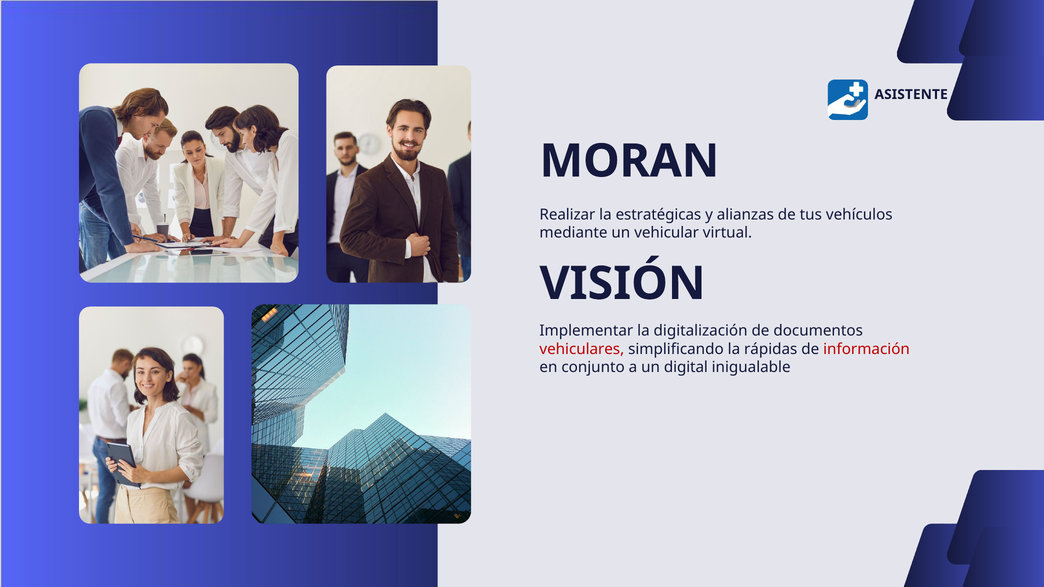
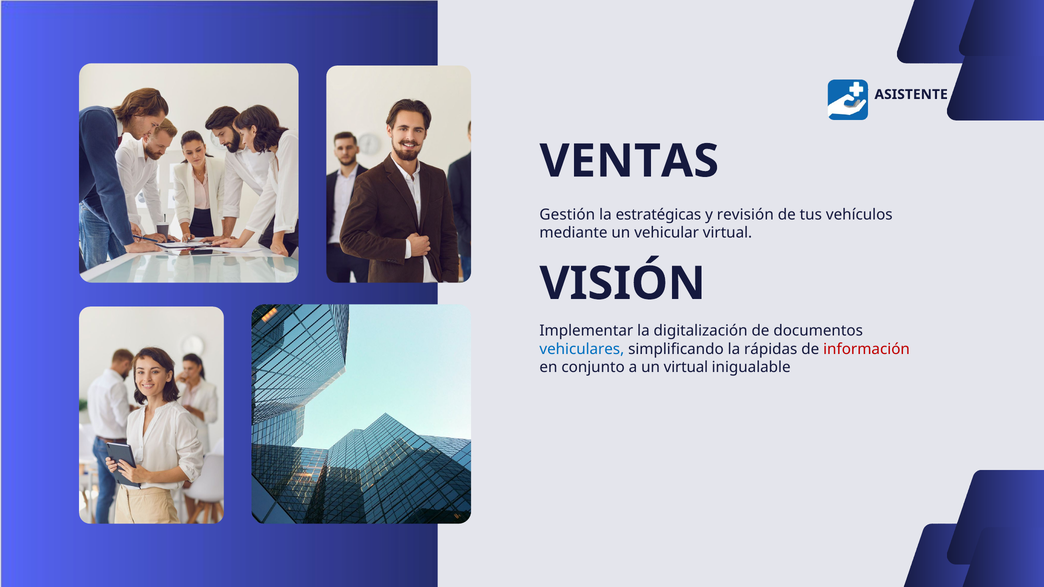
MORAN: MORAN -> VENTAS
Realizar: Realizar -> Gestión
alianzas: alianzas -> revisión
vehiculares colour: red -> blue
un digital: digital -> virtual
